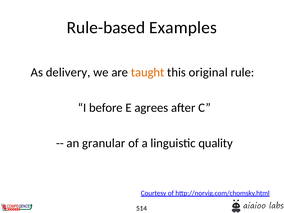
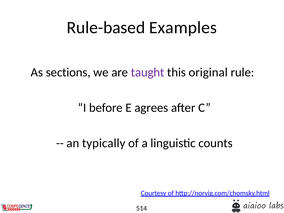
delivery: delivery -> sections
taught colour: orange -> purple
granular: granular -> typically
quality: quality -> counts
